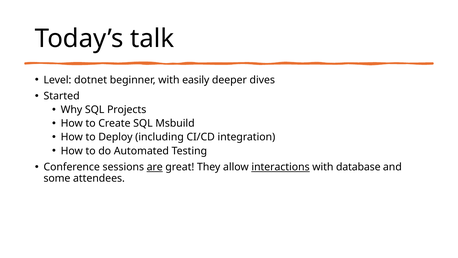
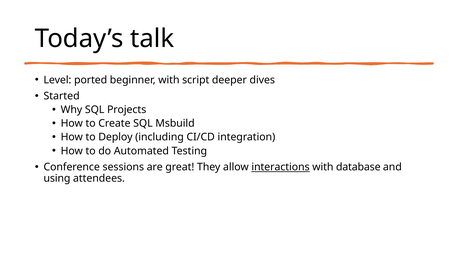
dotnet: dotnet -> ported
easily: easily -> script
are underline: present -> none
some: some -> using
